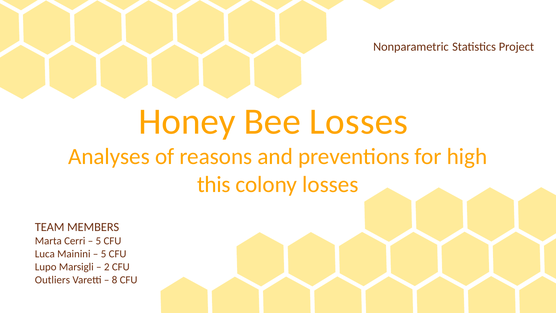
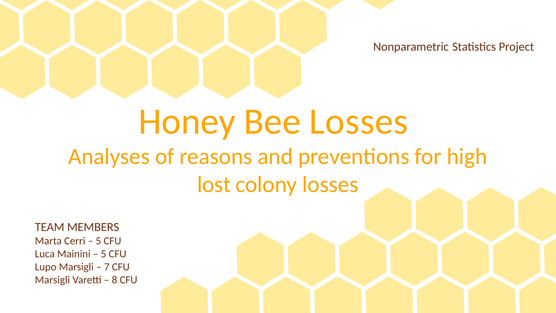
this: this -> lost
2: 2 -> 7
Outliers at (52, 280): Outliers -> Marsigli
